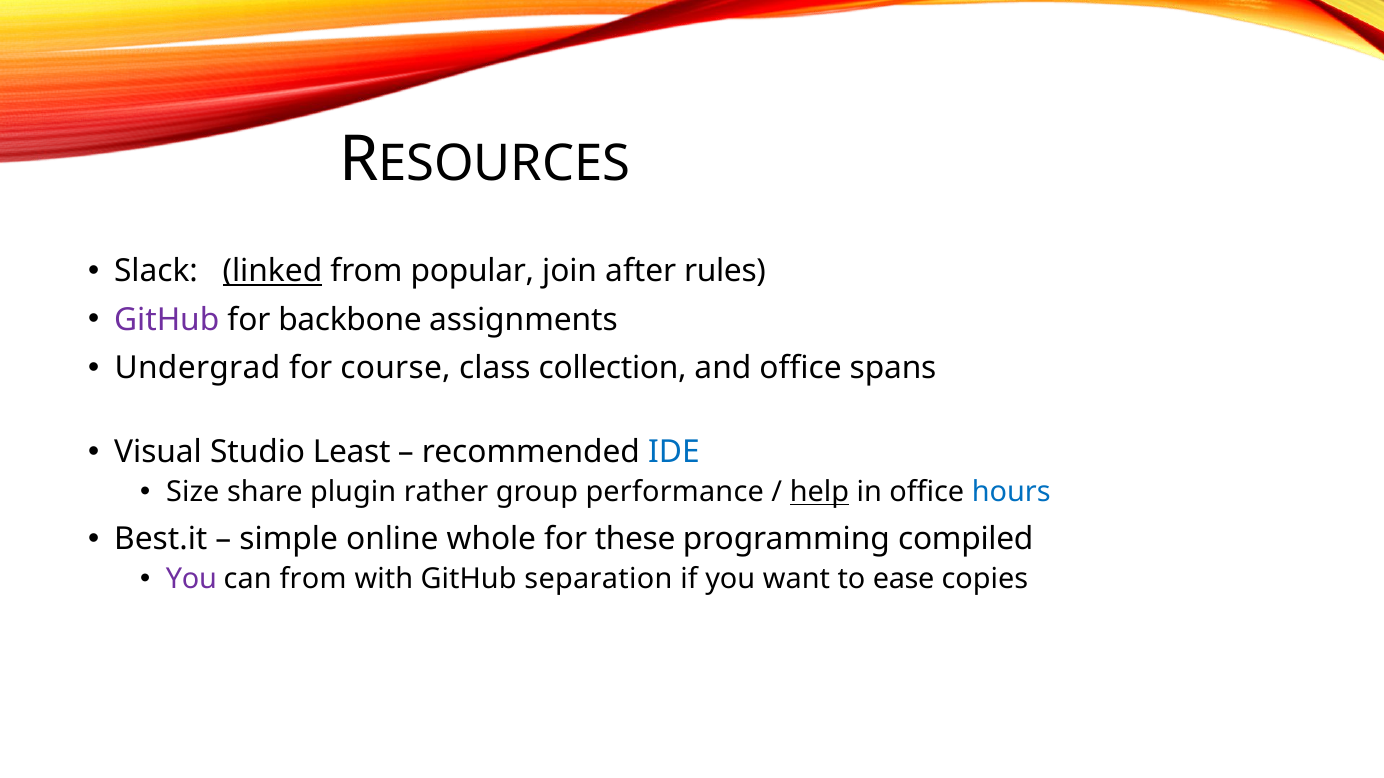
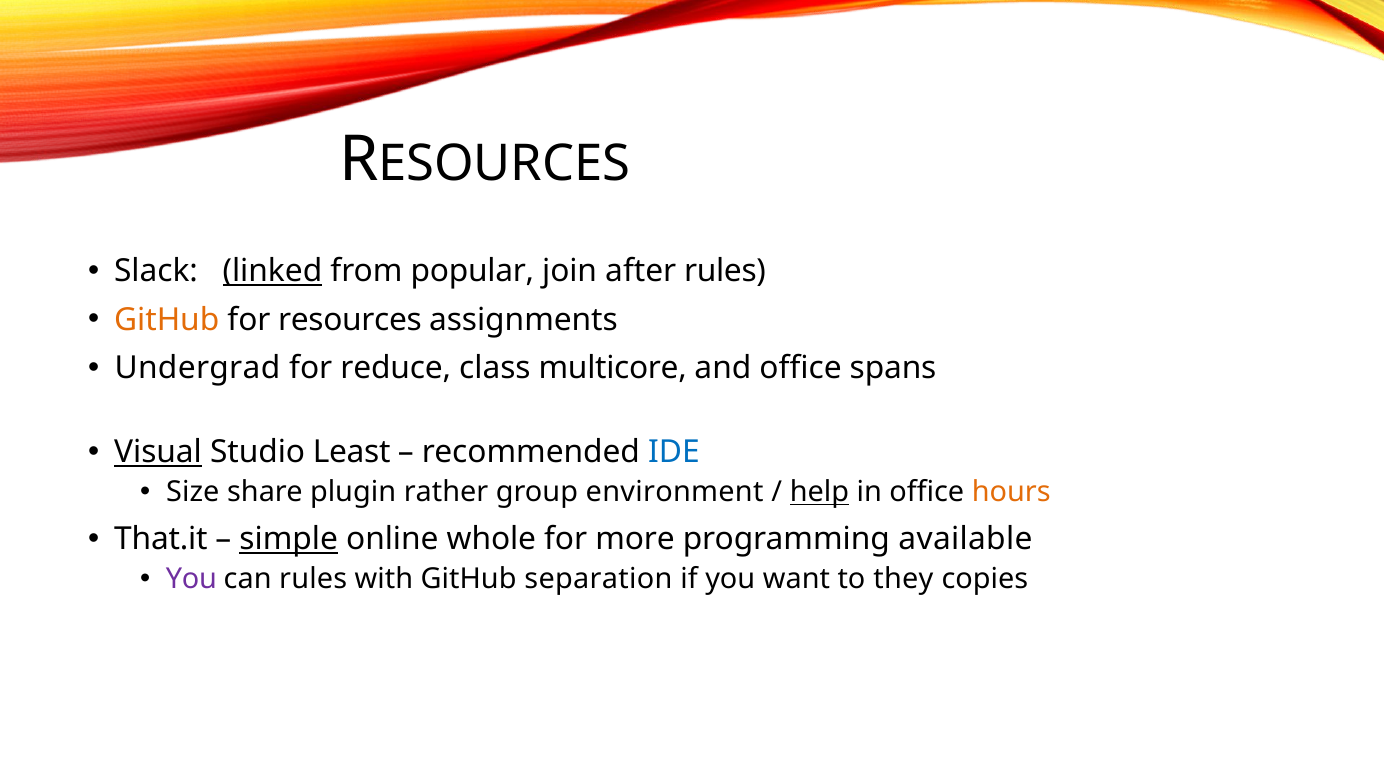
GitHub at (167, 320) colour: purple -> orange
backbone: backbone -> resources
course: course -> reduce
collection: collection -> multicore
Visual underline: none -> present
performance: performance -> environment
hours colour: blue -> orange
Best.it: Best.it -> That.it
simple underline: none -> present
these: these -> more
compiled: compiled -> available
can from: from -> rules
ease: ease -> they
